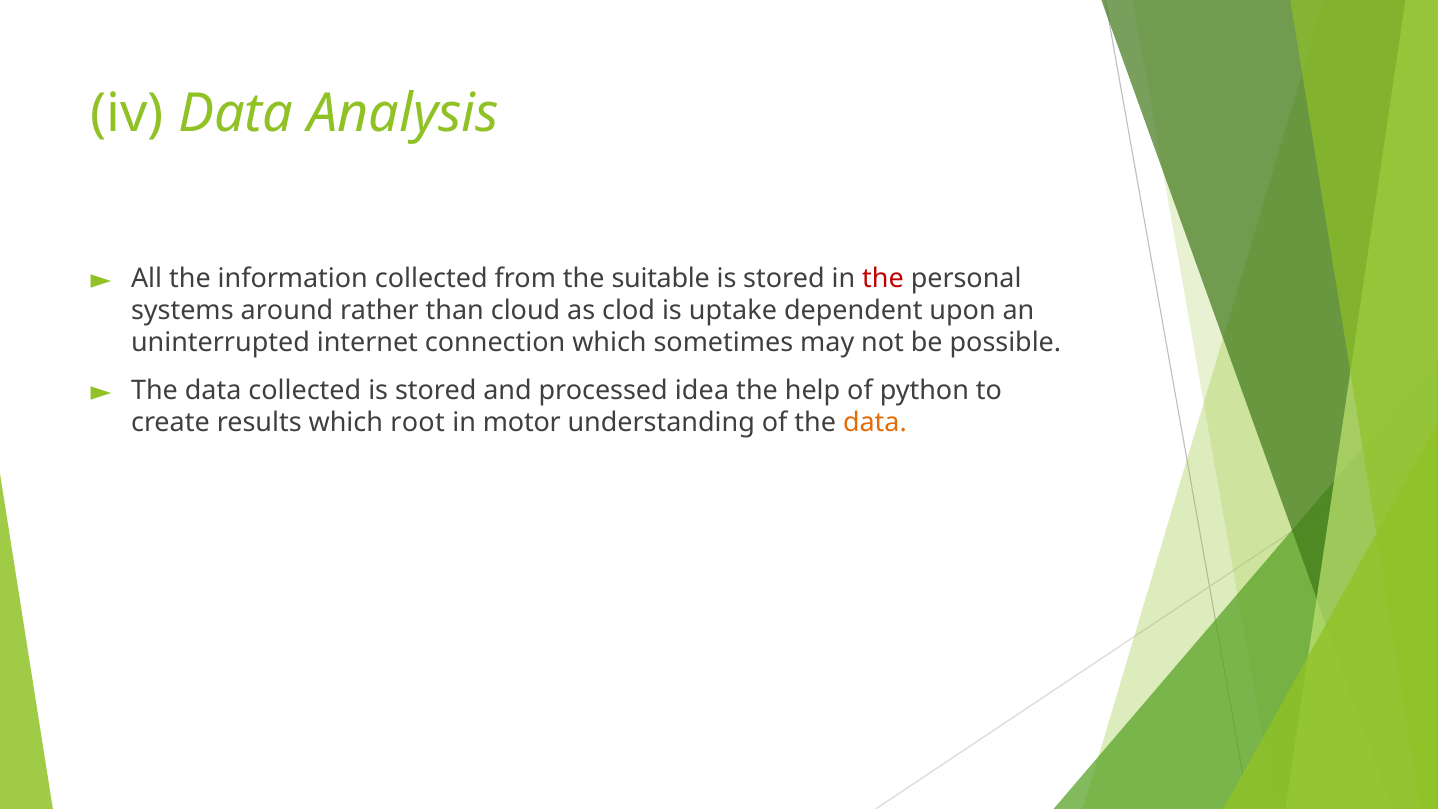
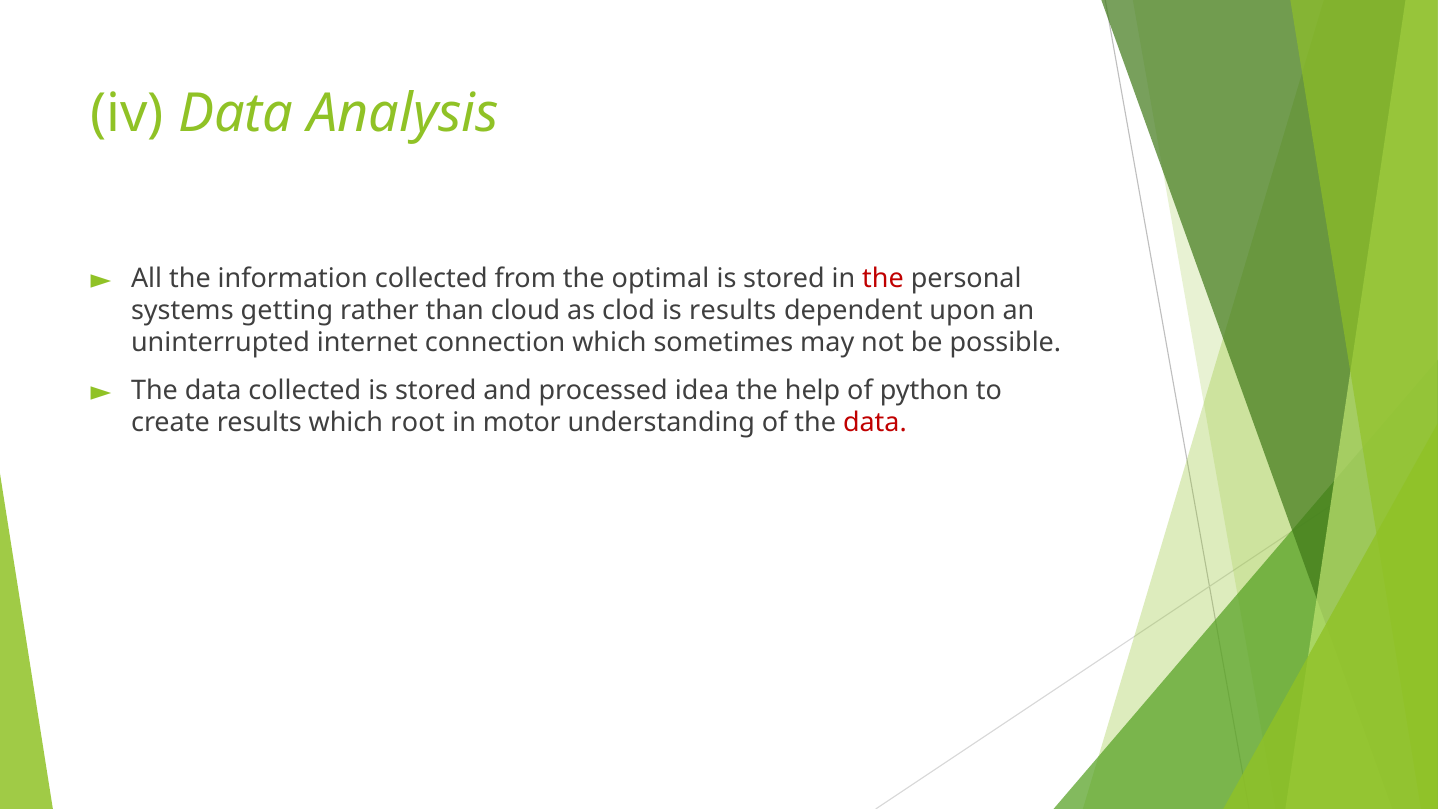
suitable: suitable -> optimal
around: around -> getting
is uptake: uptake -> results
data at (875, 423) colour: orange -> red
